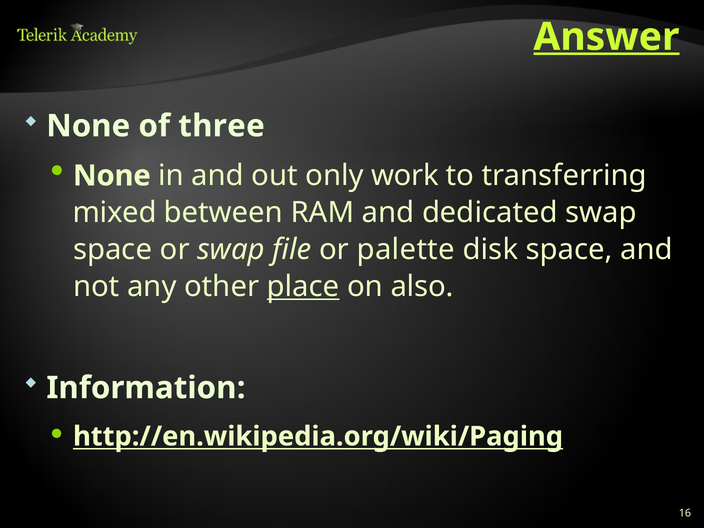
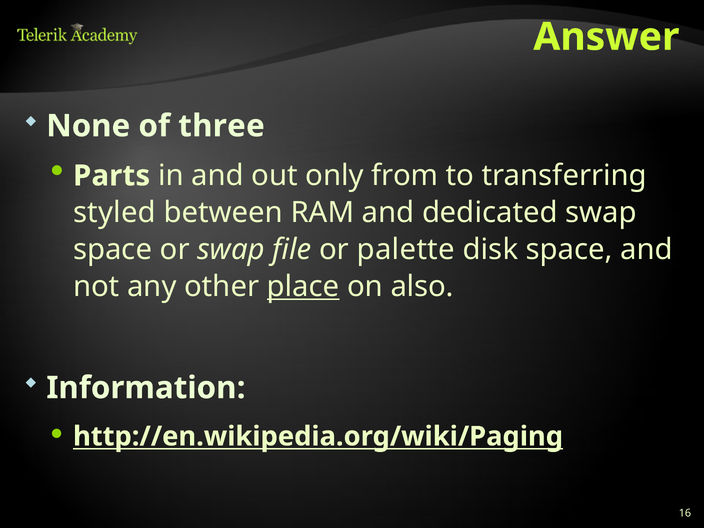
Answer underline: present -> none
None at (112, 176): None -> Parts
work: work -> from
mixed: mixed -> styled
